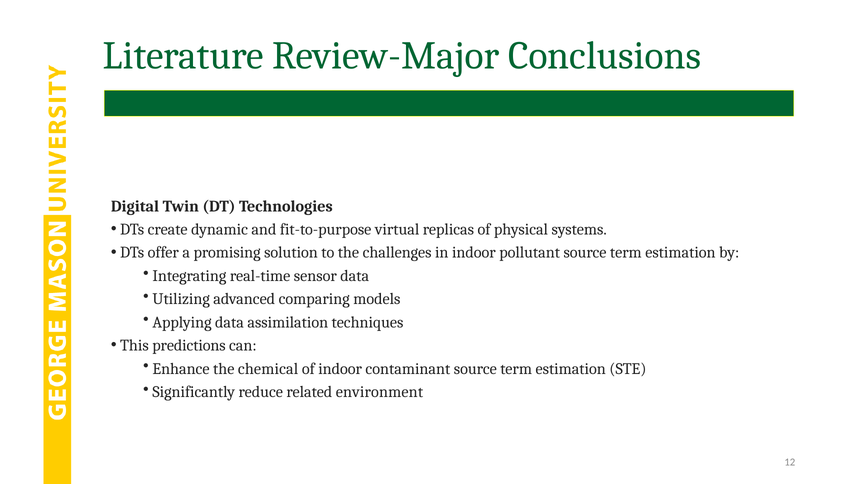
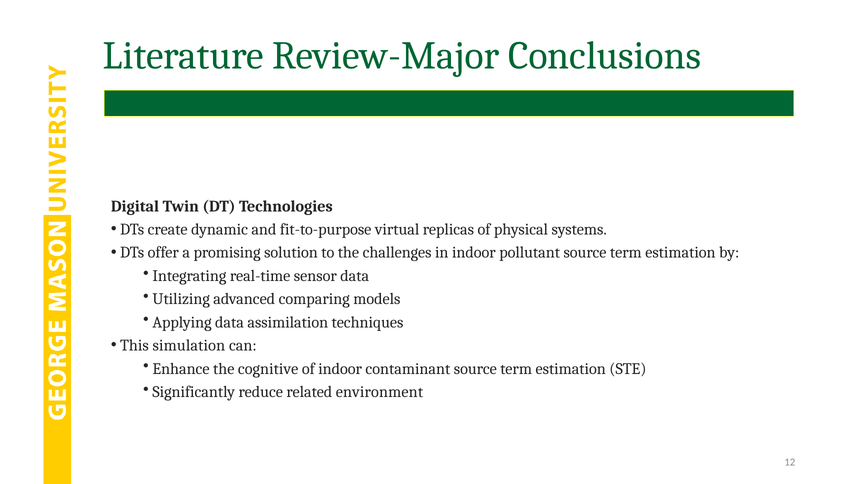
predictions: predictions -> simulation
chemical: chemical -> cognitive
